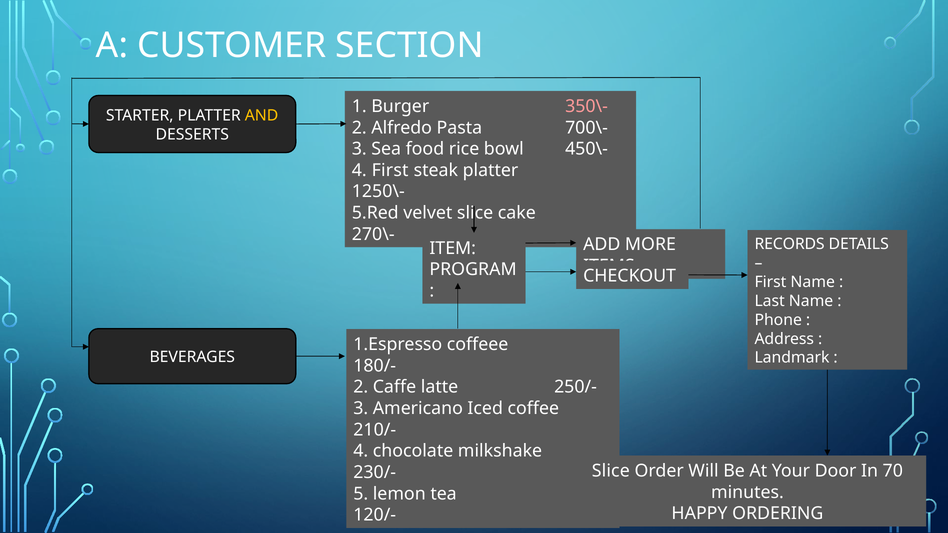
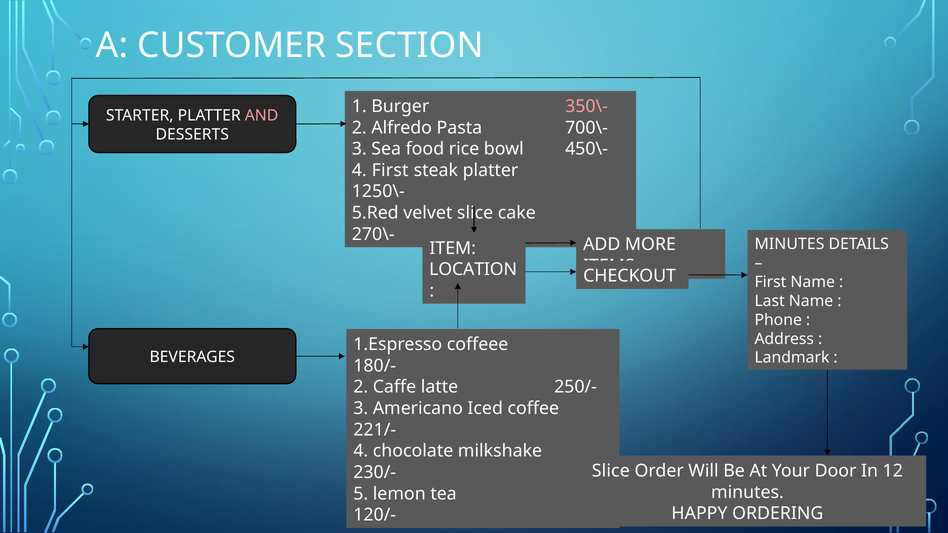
AND colour: yellow -> pink
RECORDS at (790, 244): RECORDS -> MINUTES
PROGRAM: PROGRAM -> LOCATION
210/-: 210/- -> 221/-
70: 70 -> 12
